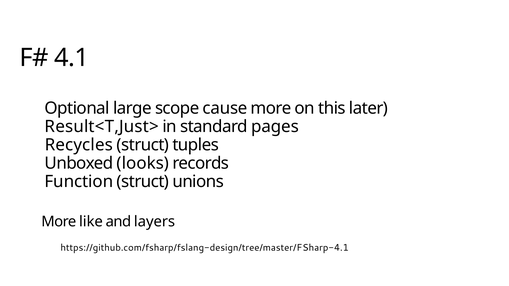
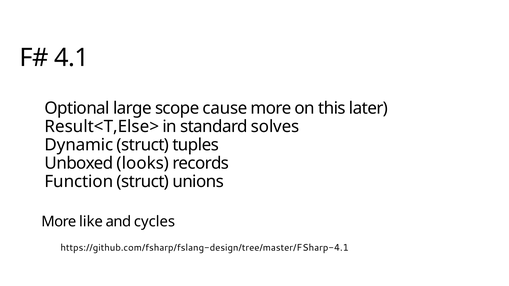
Result<T,Just>: Result<T,Just> -> Result<T,Else>
pages: pages -> solves
Recycles: Recycles -> Dynamic
layers: layers -> cycles
